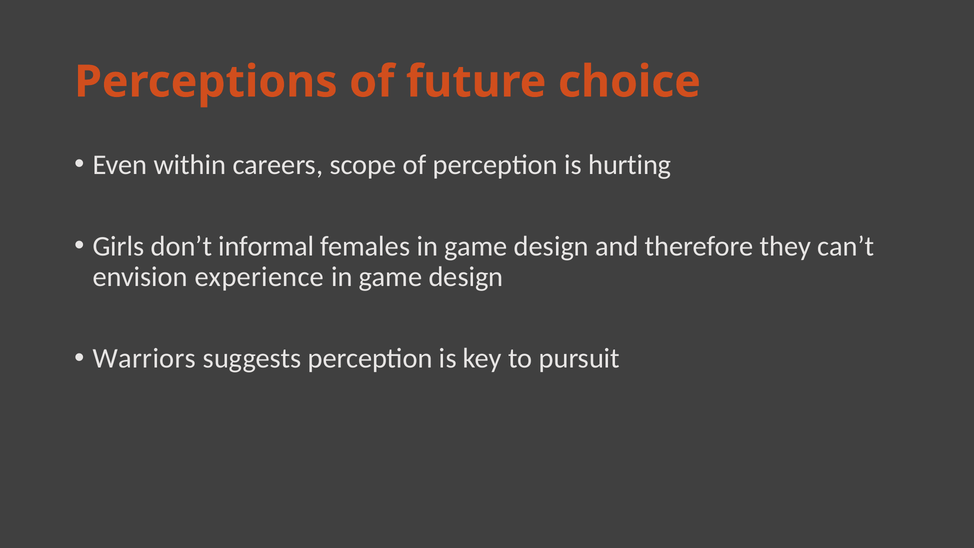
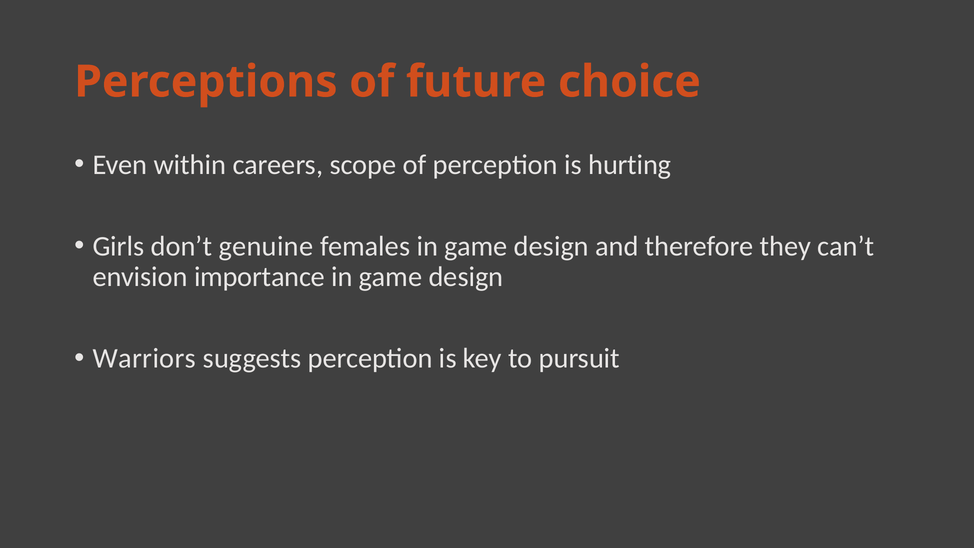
informal: informal -> genuine
experience: experience -> importance
